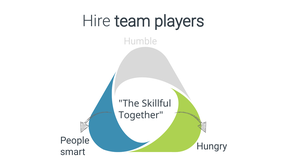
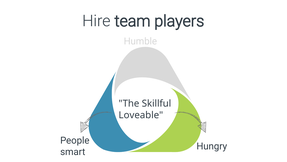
Together: Together -> Loveable
